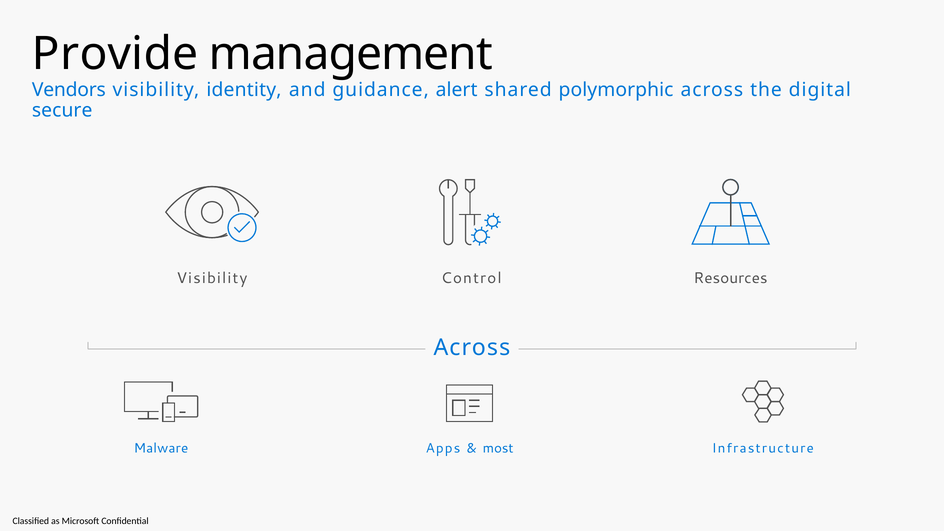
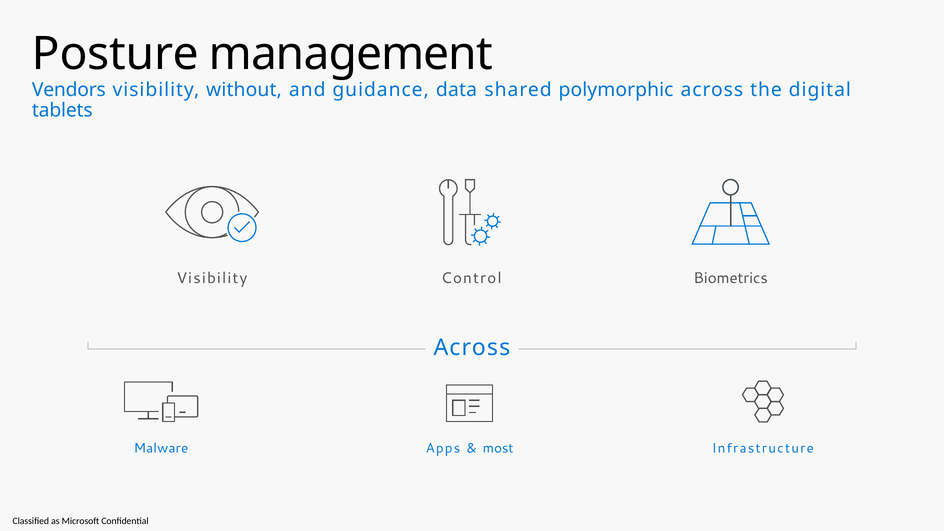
Provide: Provide -> Posture
identity: identity -> without
alert: alert -> data
secure: secure -> tablets
Resources: Resources -> Biometrics
